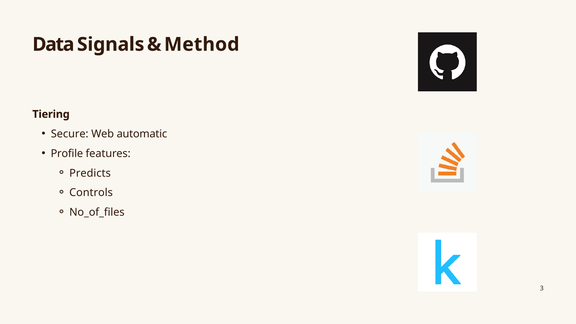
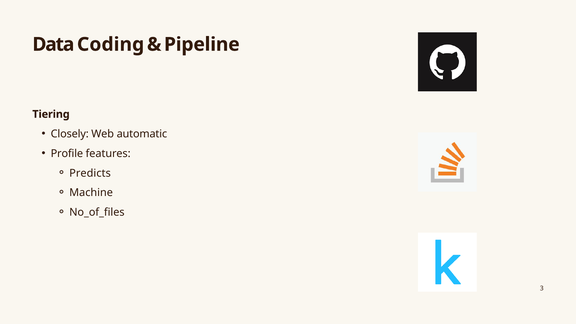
Signals: Signals -> Coding
Method: Method -> Pipeline
Secure: Secure -> Closely
Controls: Controls -> Machine
